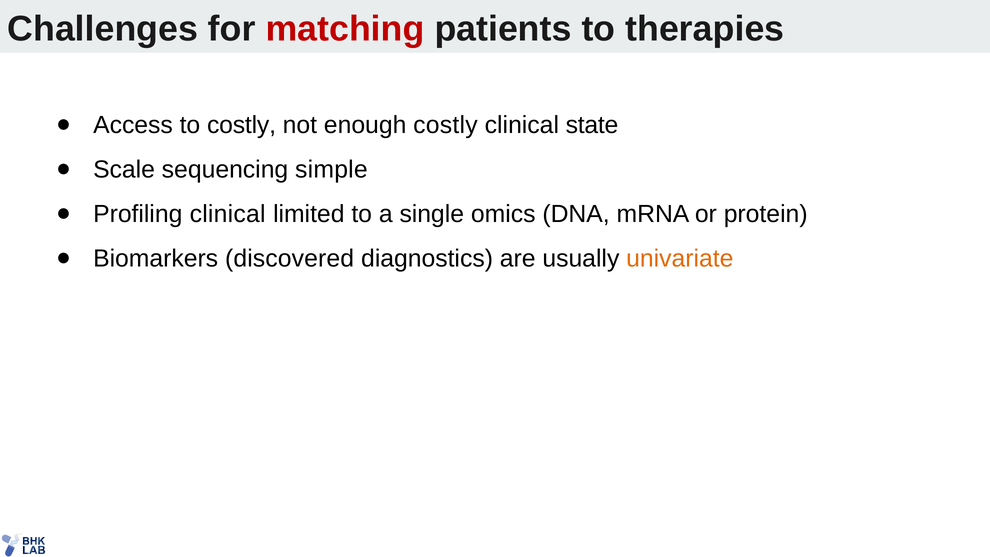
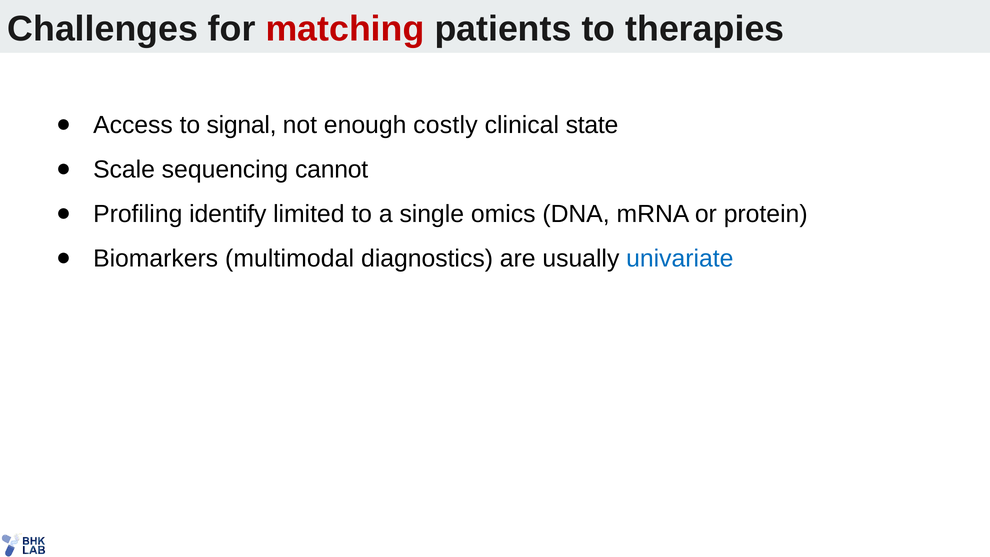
to costly: costly -> signal
simple: simple -> cannot
Profiling clinical: clinical -> identify
discovered: discovered -> multimodal
univariate colour: orange -> blue
